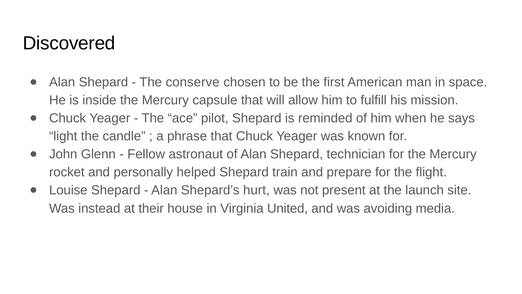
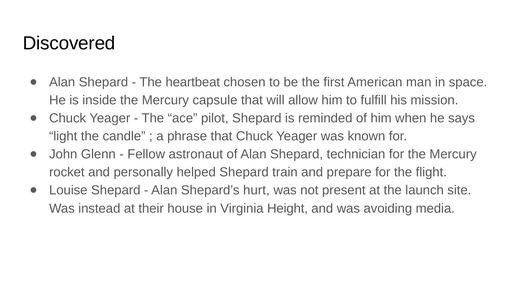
conserve: conserve -> heartbeat
United: United -> Height
